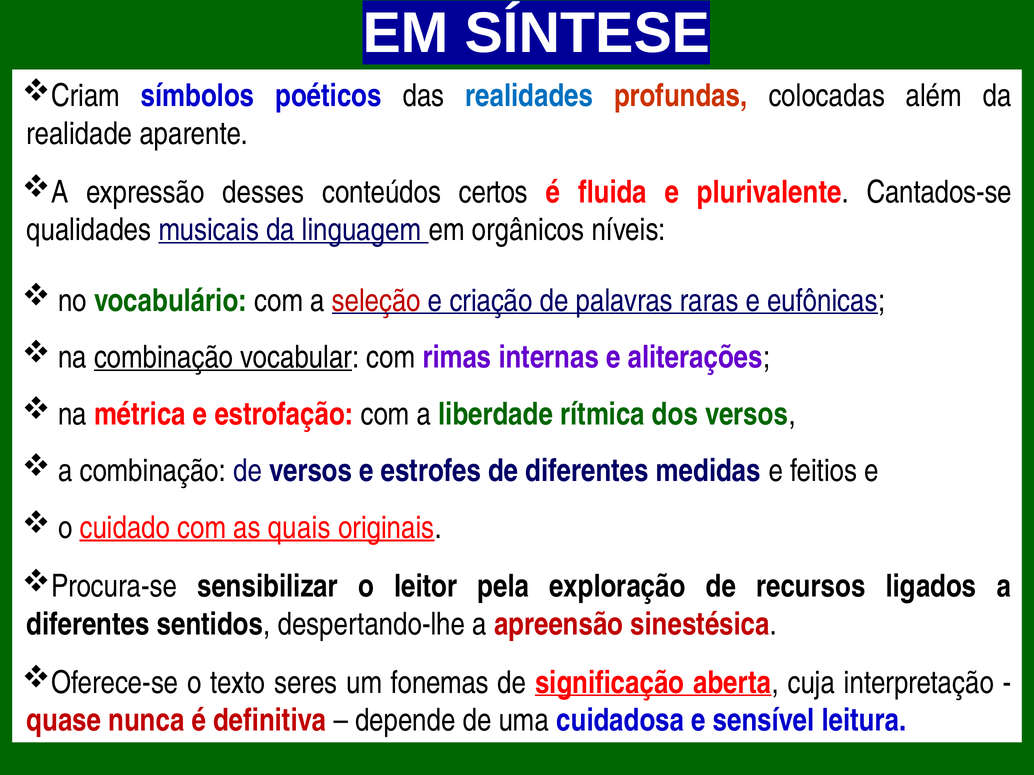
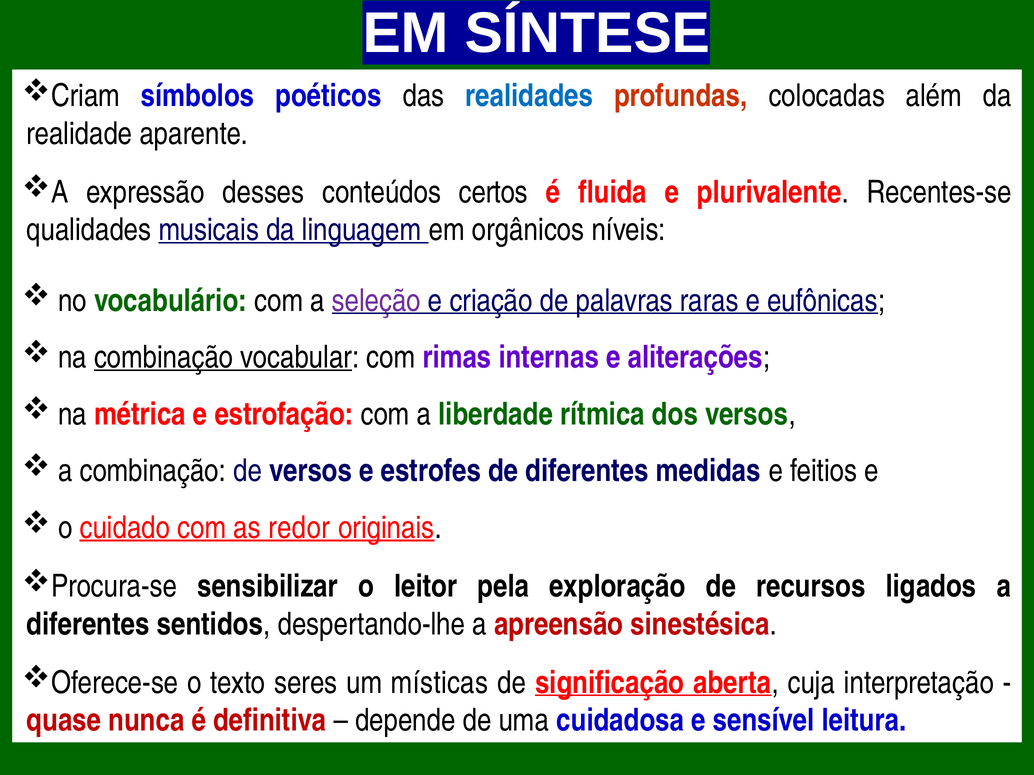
Cantados-se: Cantados-se -> Recentes-se
seleção colour: red -> purple
quais: quais -> redor
fonemas: fonemas -> místicas
